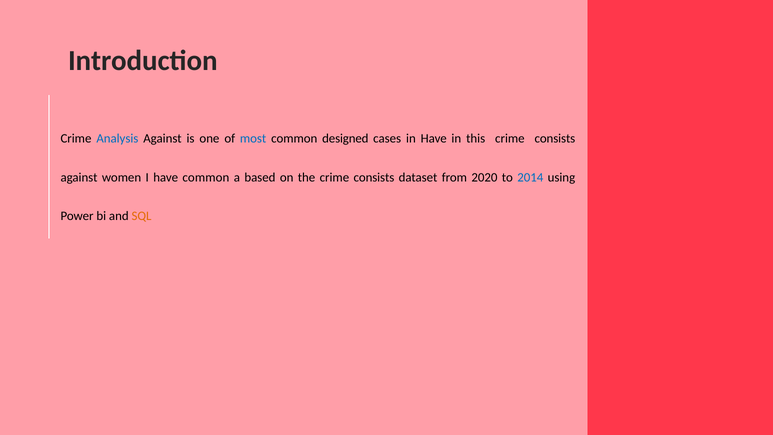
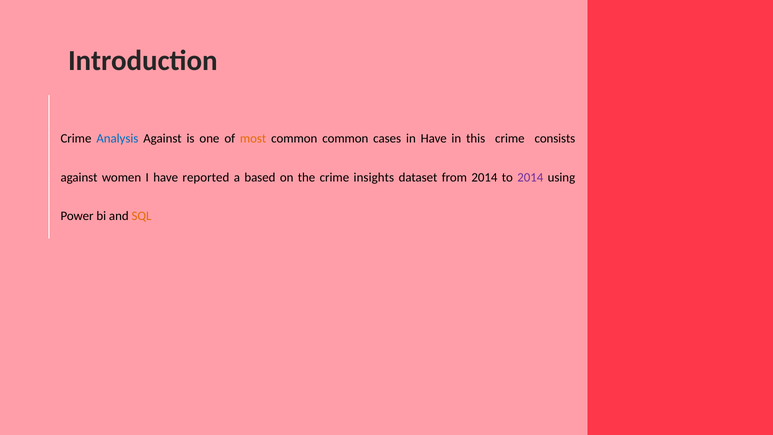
most colour: blue -> orange
common designed: designed -> common
have common: common -> reported
the crime consists: consists -> insights
from 2020: 2020 -> 2014
2014 at (530, 177) colour: blue -> purple
